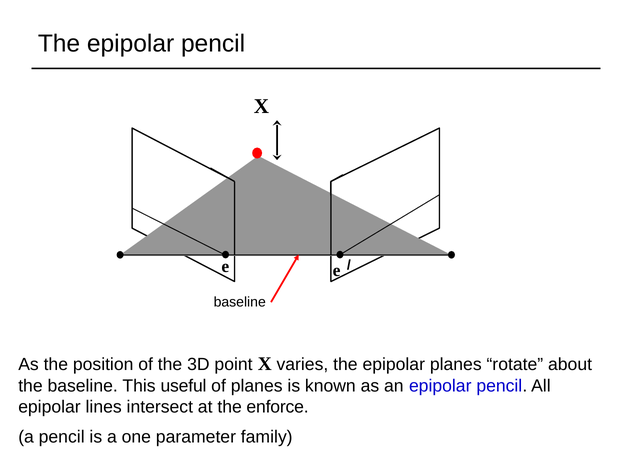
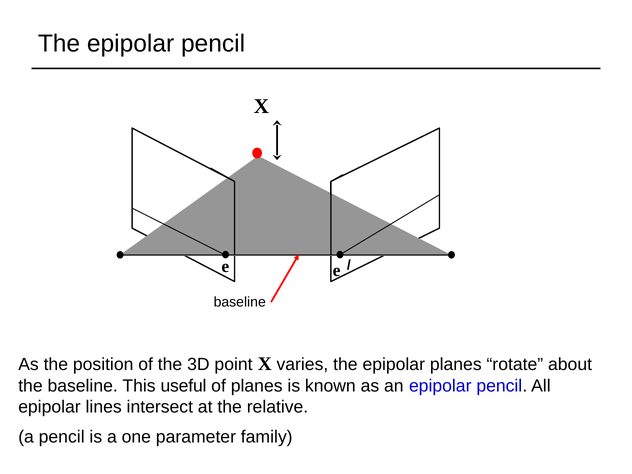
enforce: enforce -> relative
